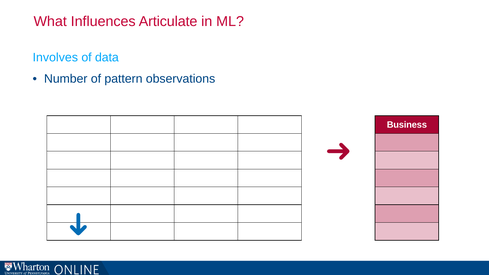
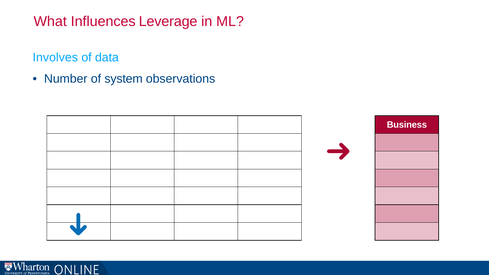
Articulate: Articulate -> Leverage
pattern: pattern -> system
